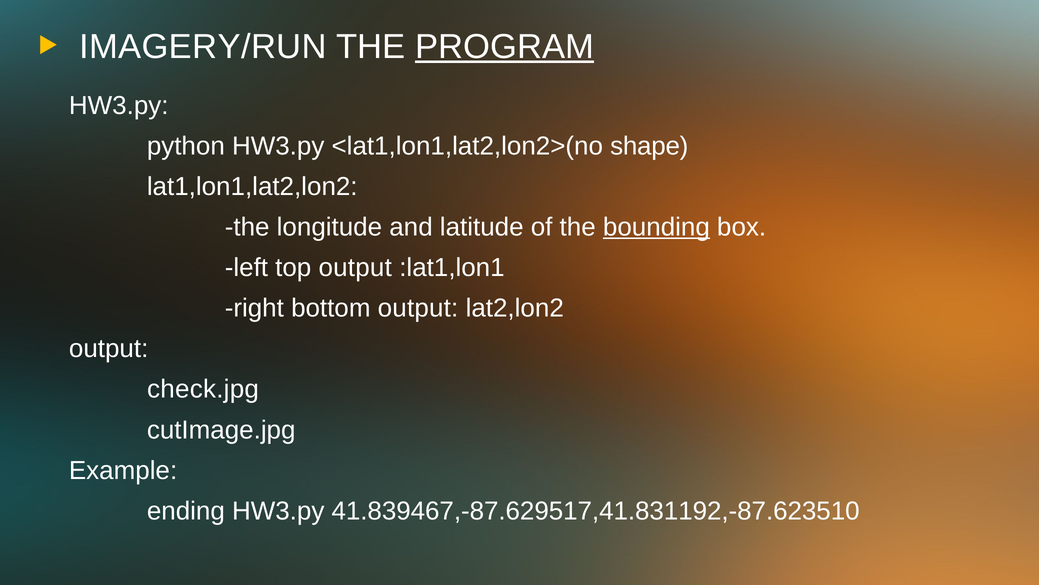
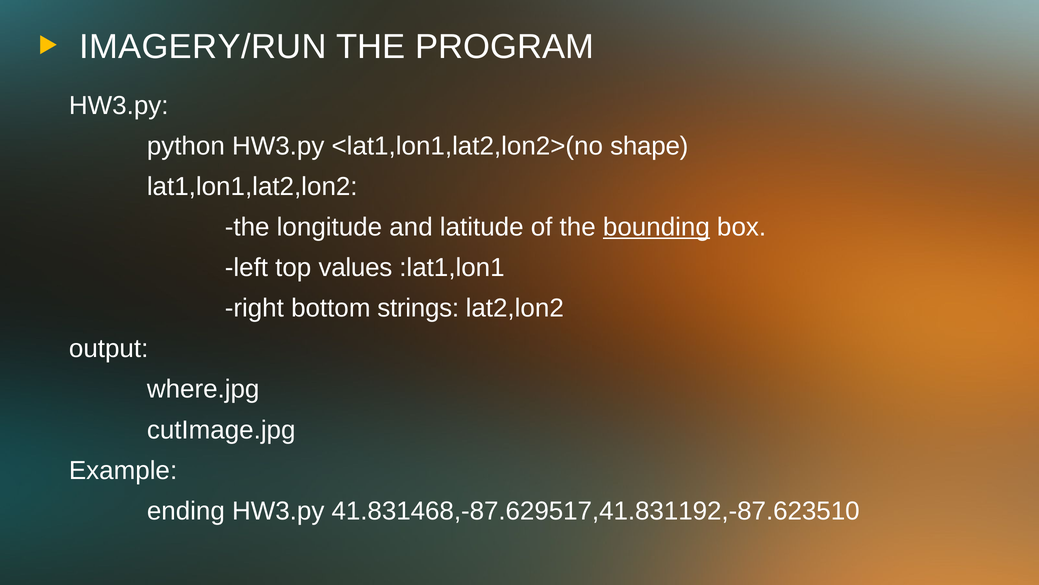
PROGRAM underline: present -> none
top output: output -> values
bottom output: output -> strings
check.jpg: check.jpg -> where.jpg
41.839467,-87.629517,41.831192,-87.623510: 41.839467,-87.629517,41.831192,-87.623510 -> 41.831468,-87.629517,41.831192,-87.623510
